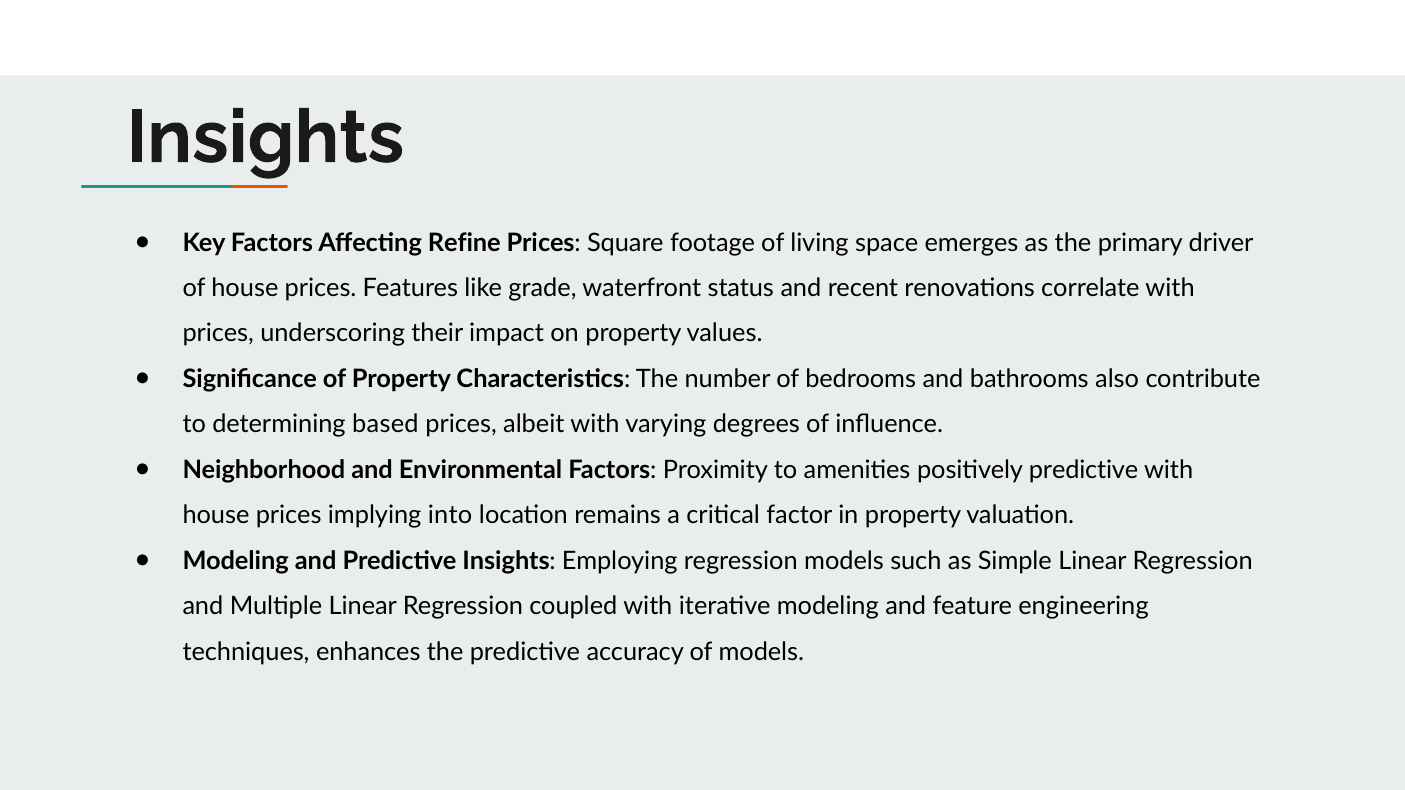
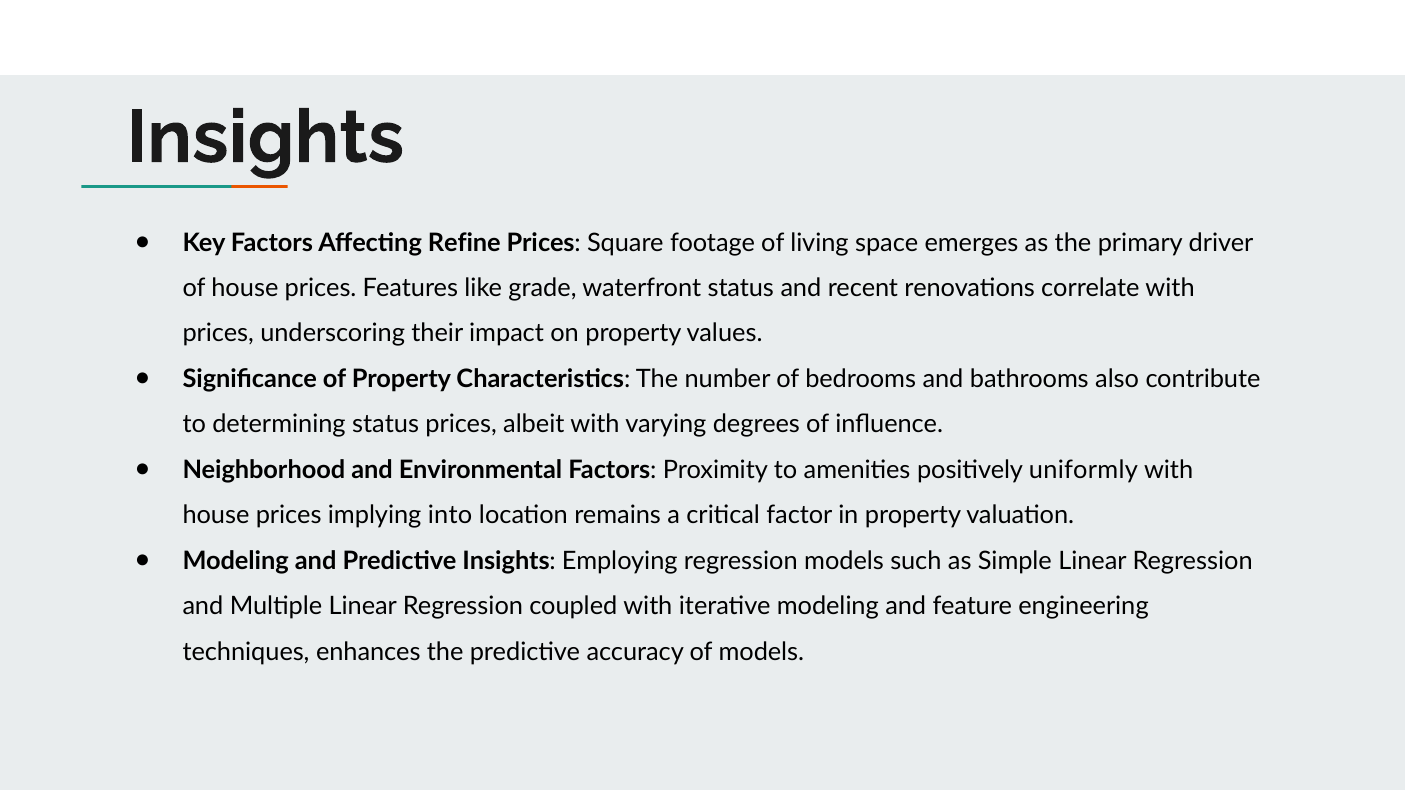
determining based: based -> status
positively predictive: predictive -> uniformly
